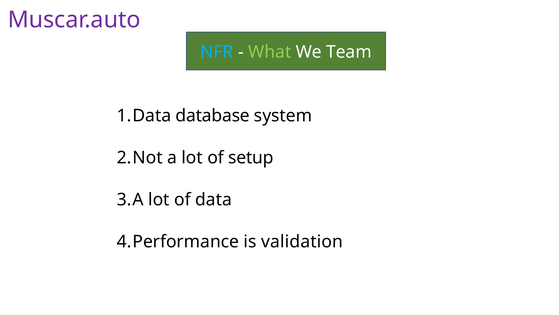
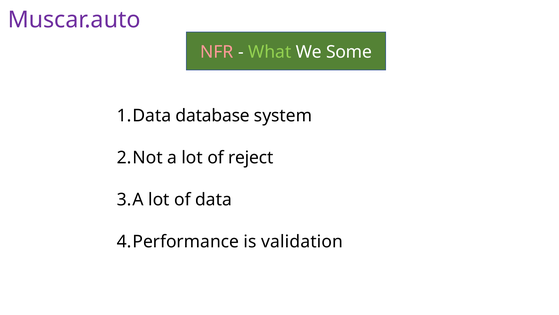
NFR colour: light blue -> pink
Team: Team -> Some
setup: setup -> reject
